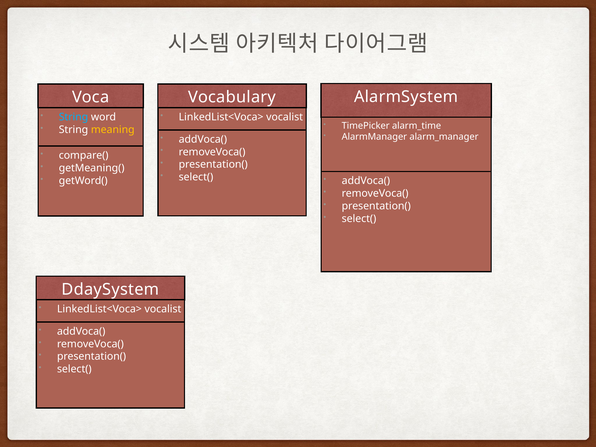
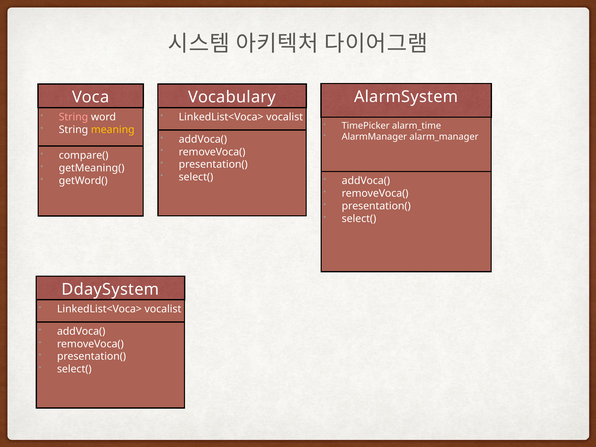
String at (73, 117) colour: light blue -> pink
